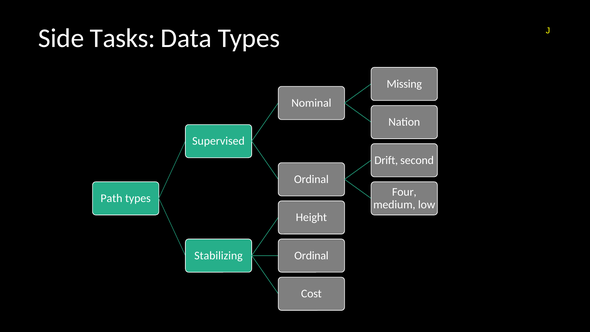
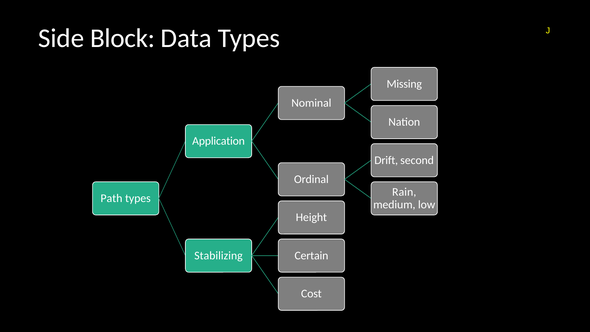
Tasks: Tasks -> Block
Supervised: Supervised -> Application
Four: Four -> Rain
Ordinal at (311, 255): Ordinal -> Certain
